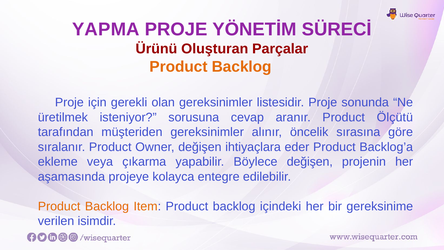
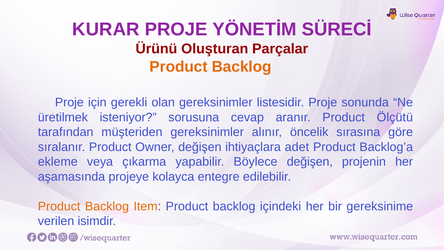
YAPMA: YAPMA -> KURAR
eder: eder -> adet
